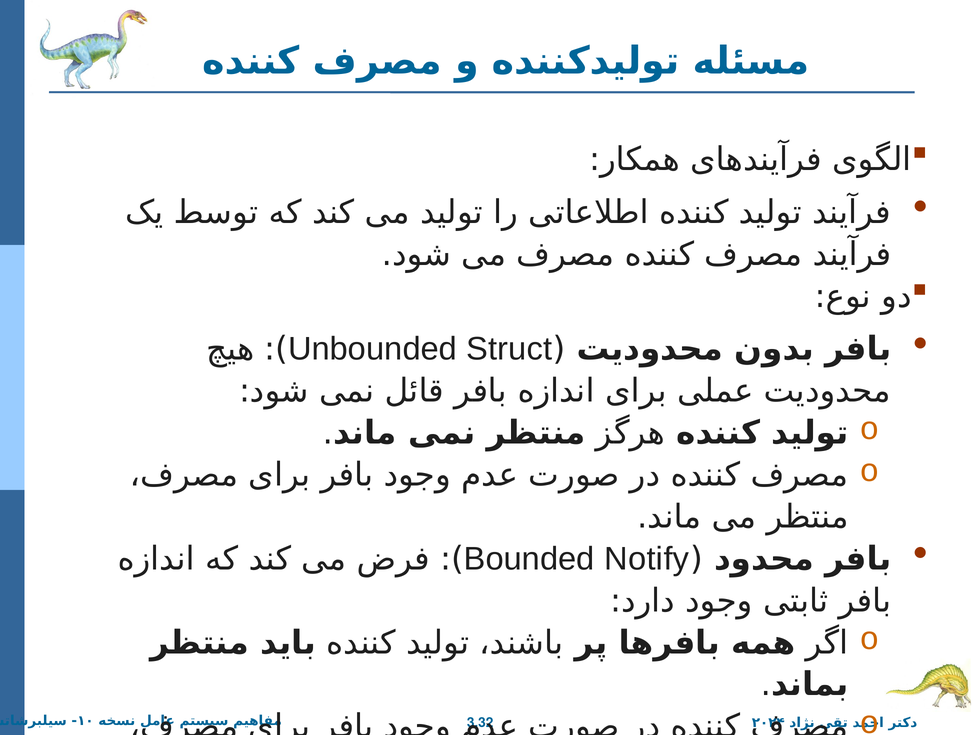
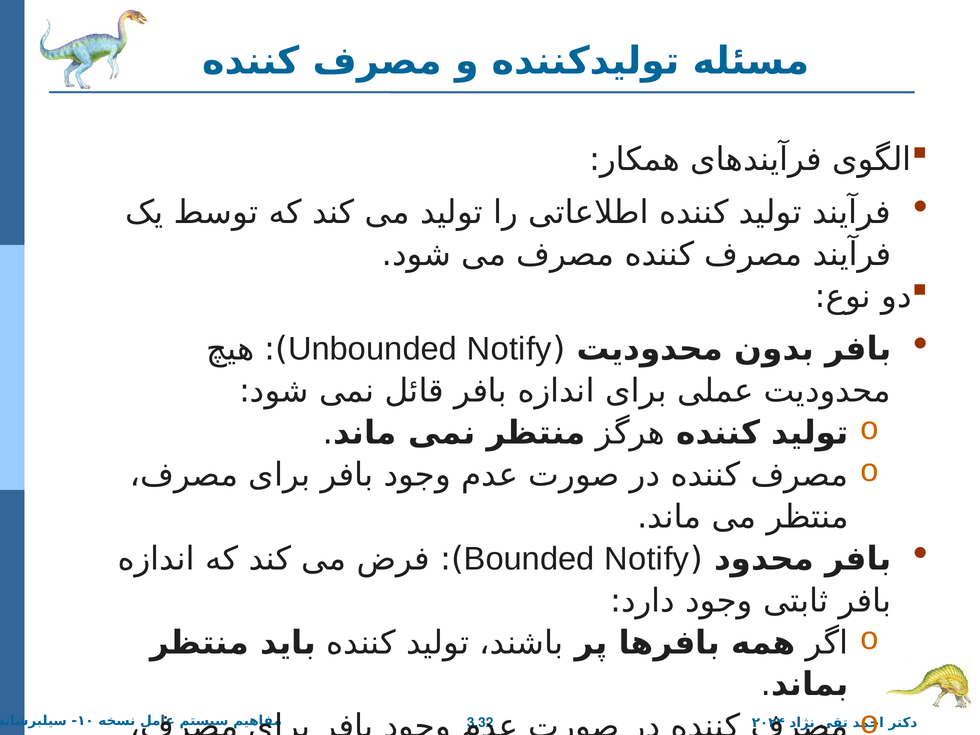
Unbounded Struct: Struct -> Notify
